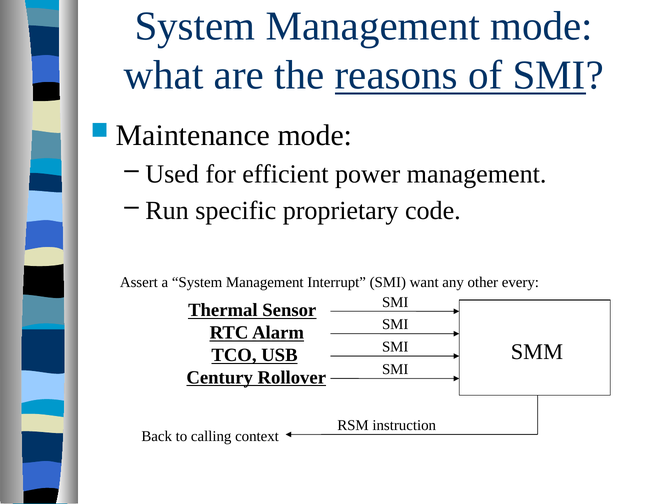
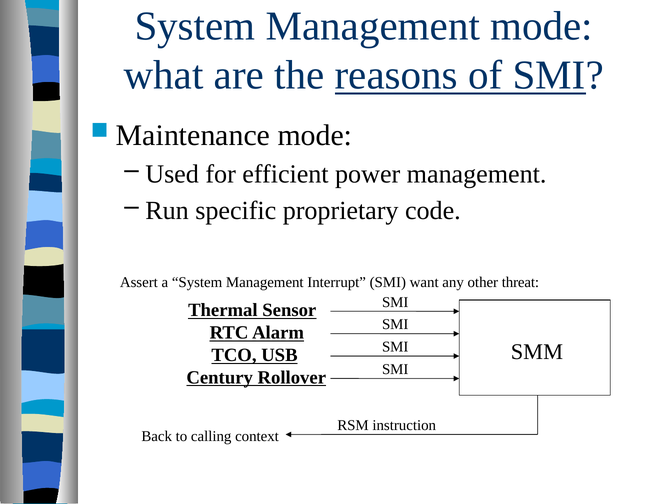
every: every -> threat
